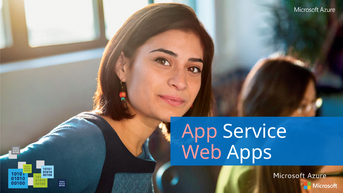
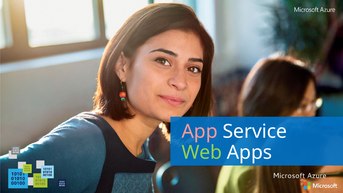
Web colour: pink -> light green
